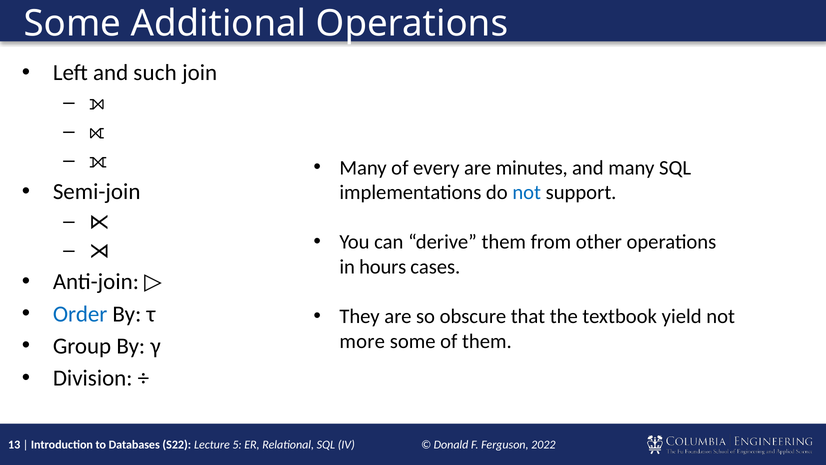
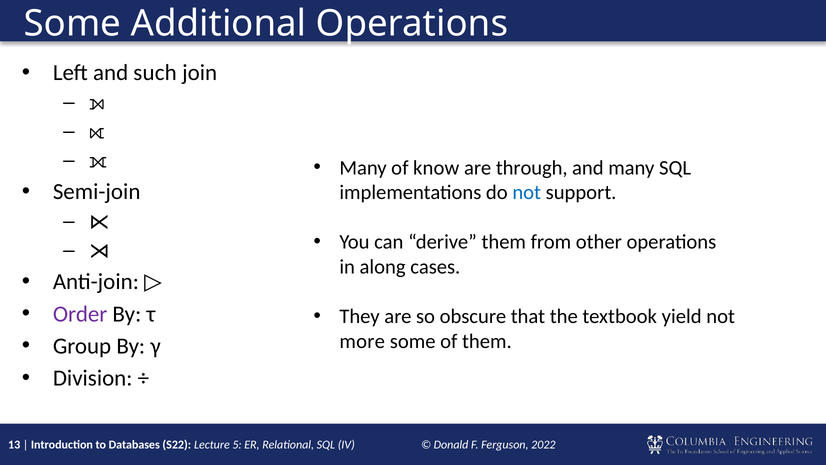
every: every -> know
minutes: minutes -> through
hours: hours -> along
Order colour: blue -> purple
